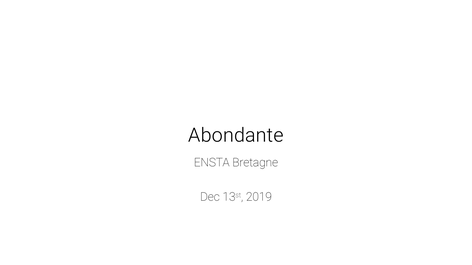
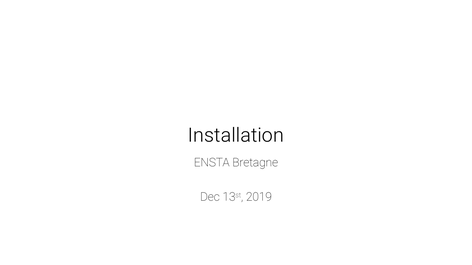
Abondante: Abondante -> Installation
